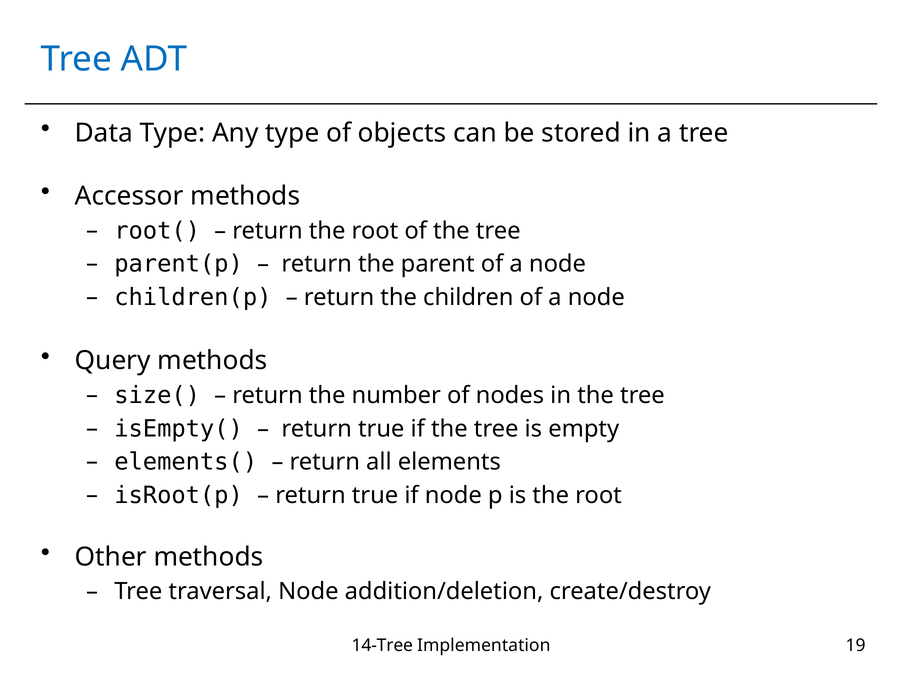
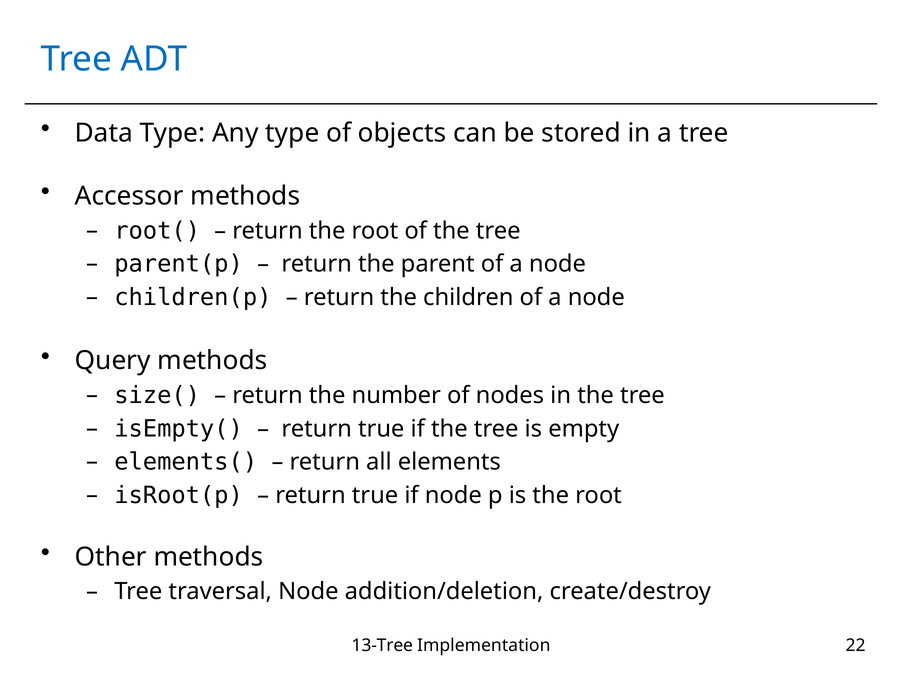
14-Tree: 14-Tree -> 13-Tree
19: 19 -> 22
